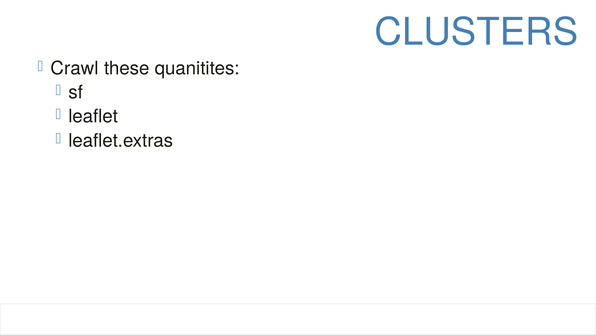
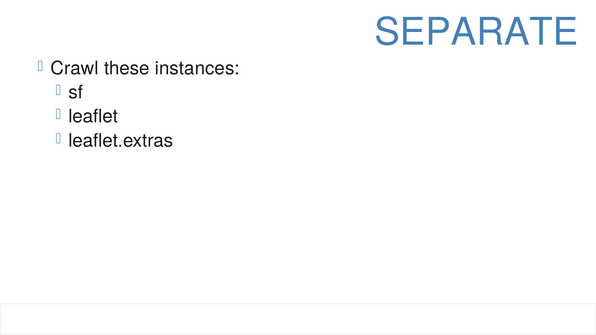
CLUSTERS: CLUSTERS -> SEPARATE
quanitites: quanitites -> instances
